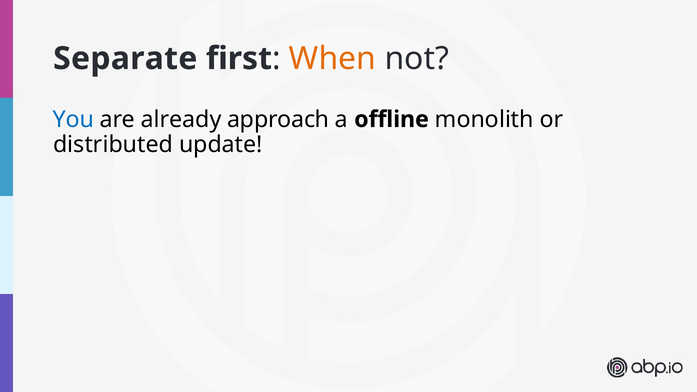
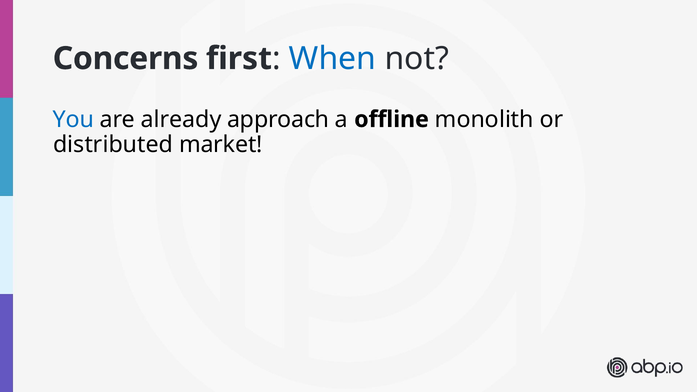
Separate: Separate -> Concerns
When colour: orange -> blue
update: update -> market
